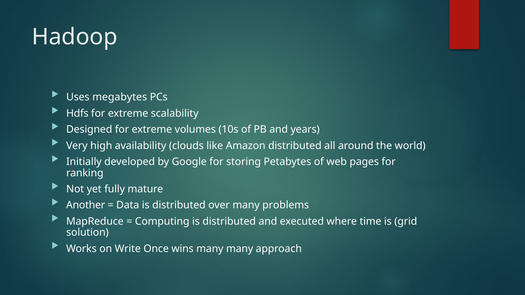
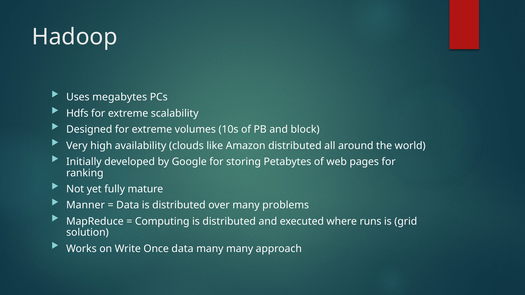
years: years -> block
Another: Another -> Manner
time: time -> runs
Once wins: wins -> data
